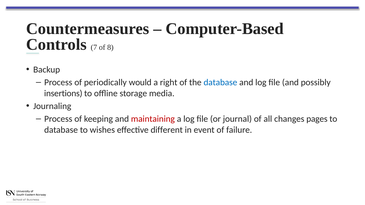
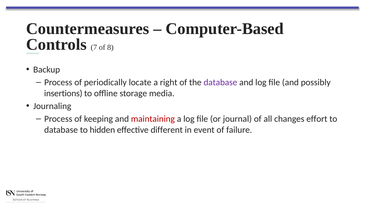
would: would -> locate
database at (220, 83) colour: blue -> purple
pages: pages -> effort
wishes: wishes -> hidden
